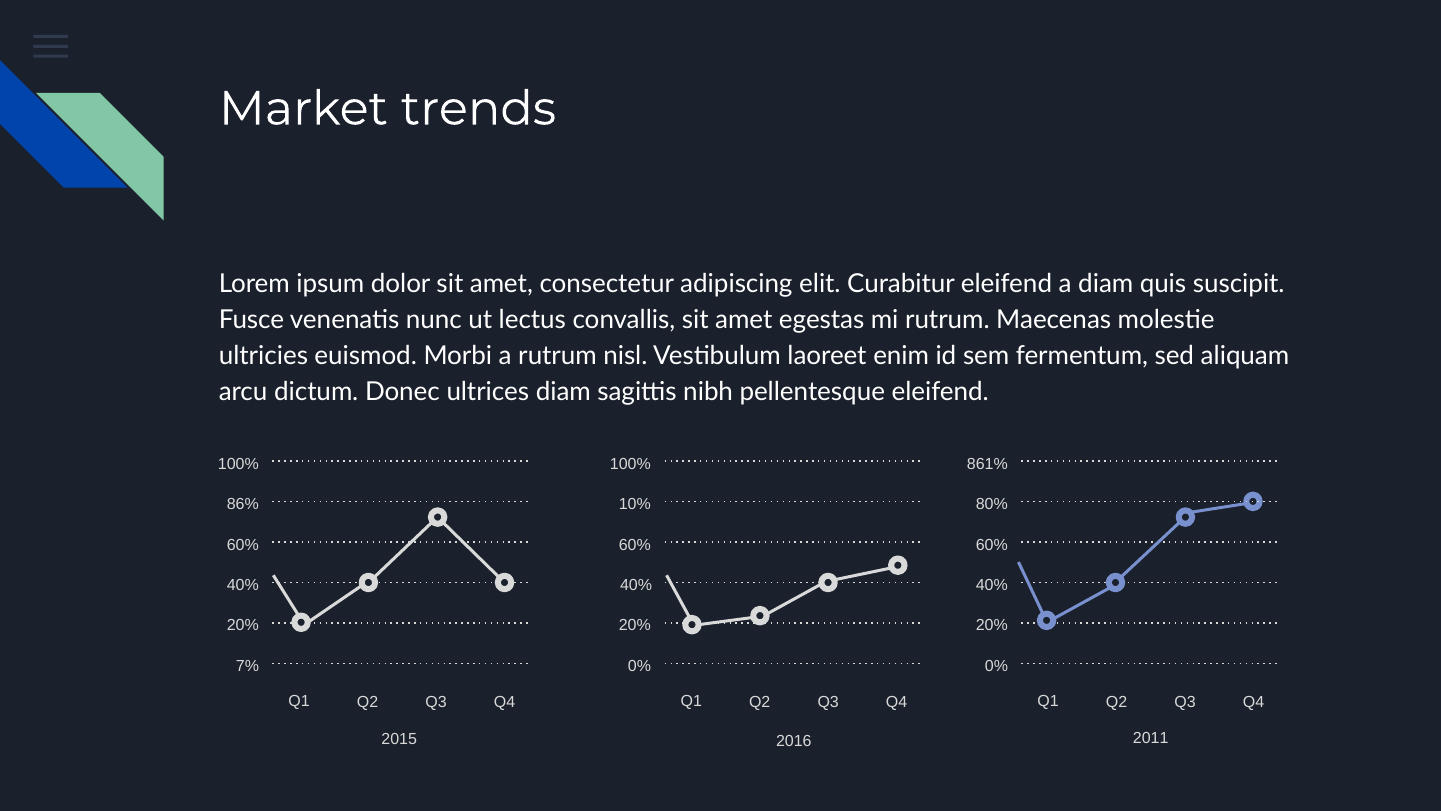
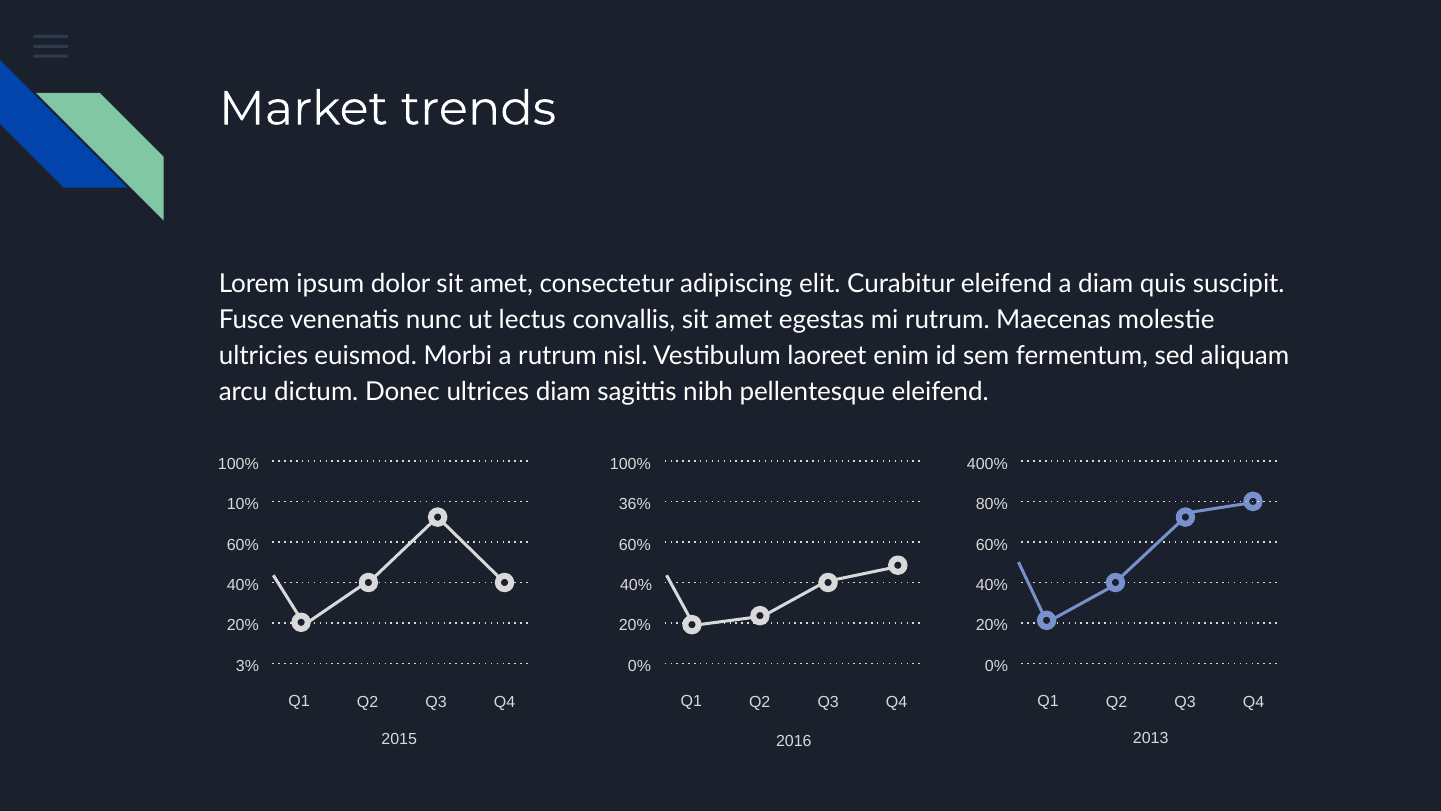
861%: 861% -> 400%
86%: 86% -> 10%
10%: 10% -> 36%
7%: 7% -> 3%
2011: 2011 -> 2013
